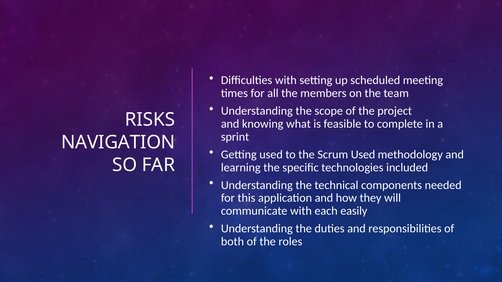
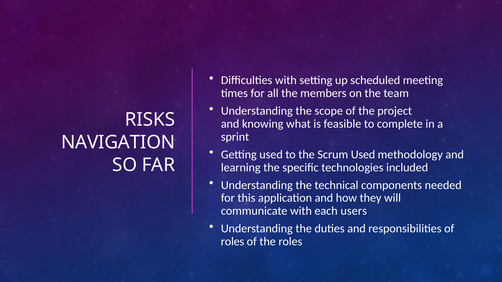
easily: easily -> users
both at (232, 242): both -> roles
